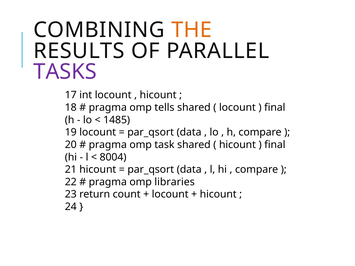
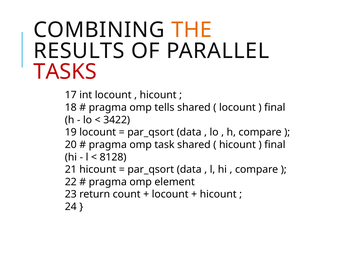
TASKS colour: purple -> red
1485: 1485 -> 3422
8004: 8004 -> 8128
libraries: libraries -> element
